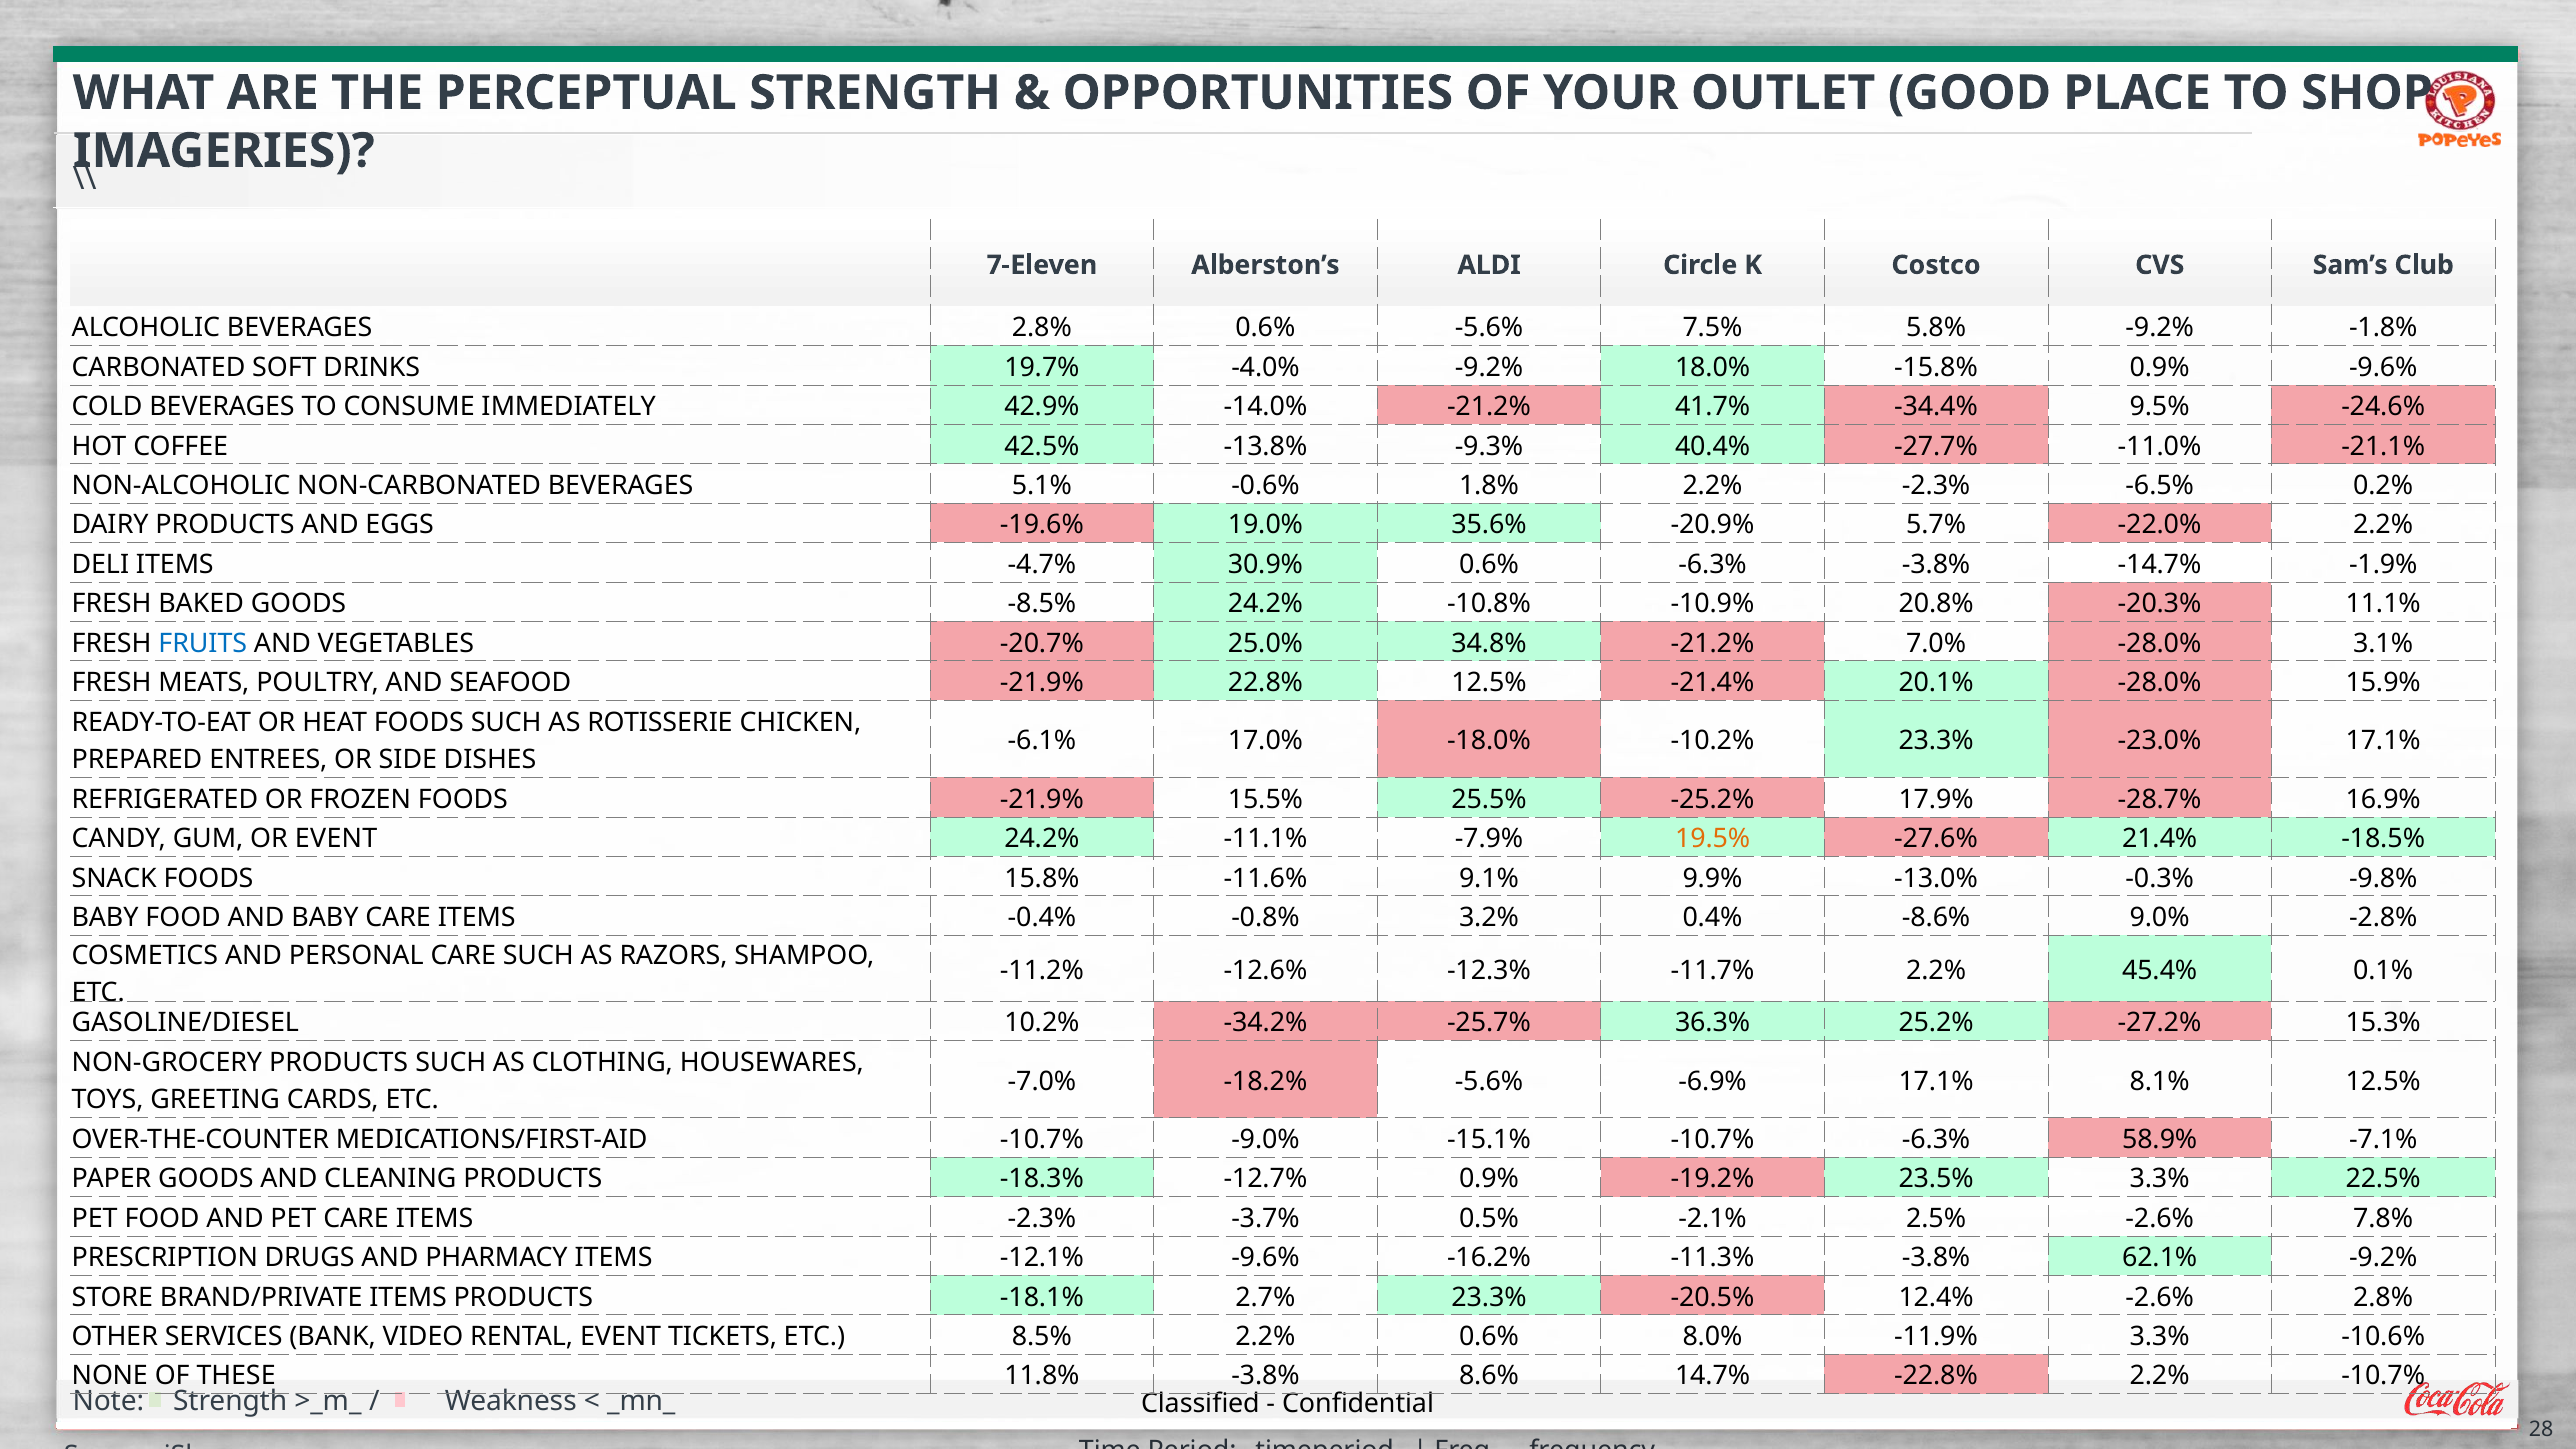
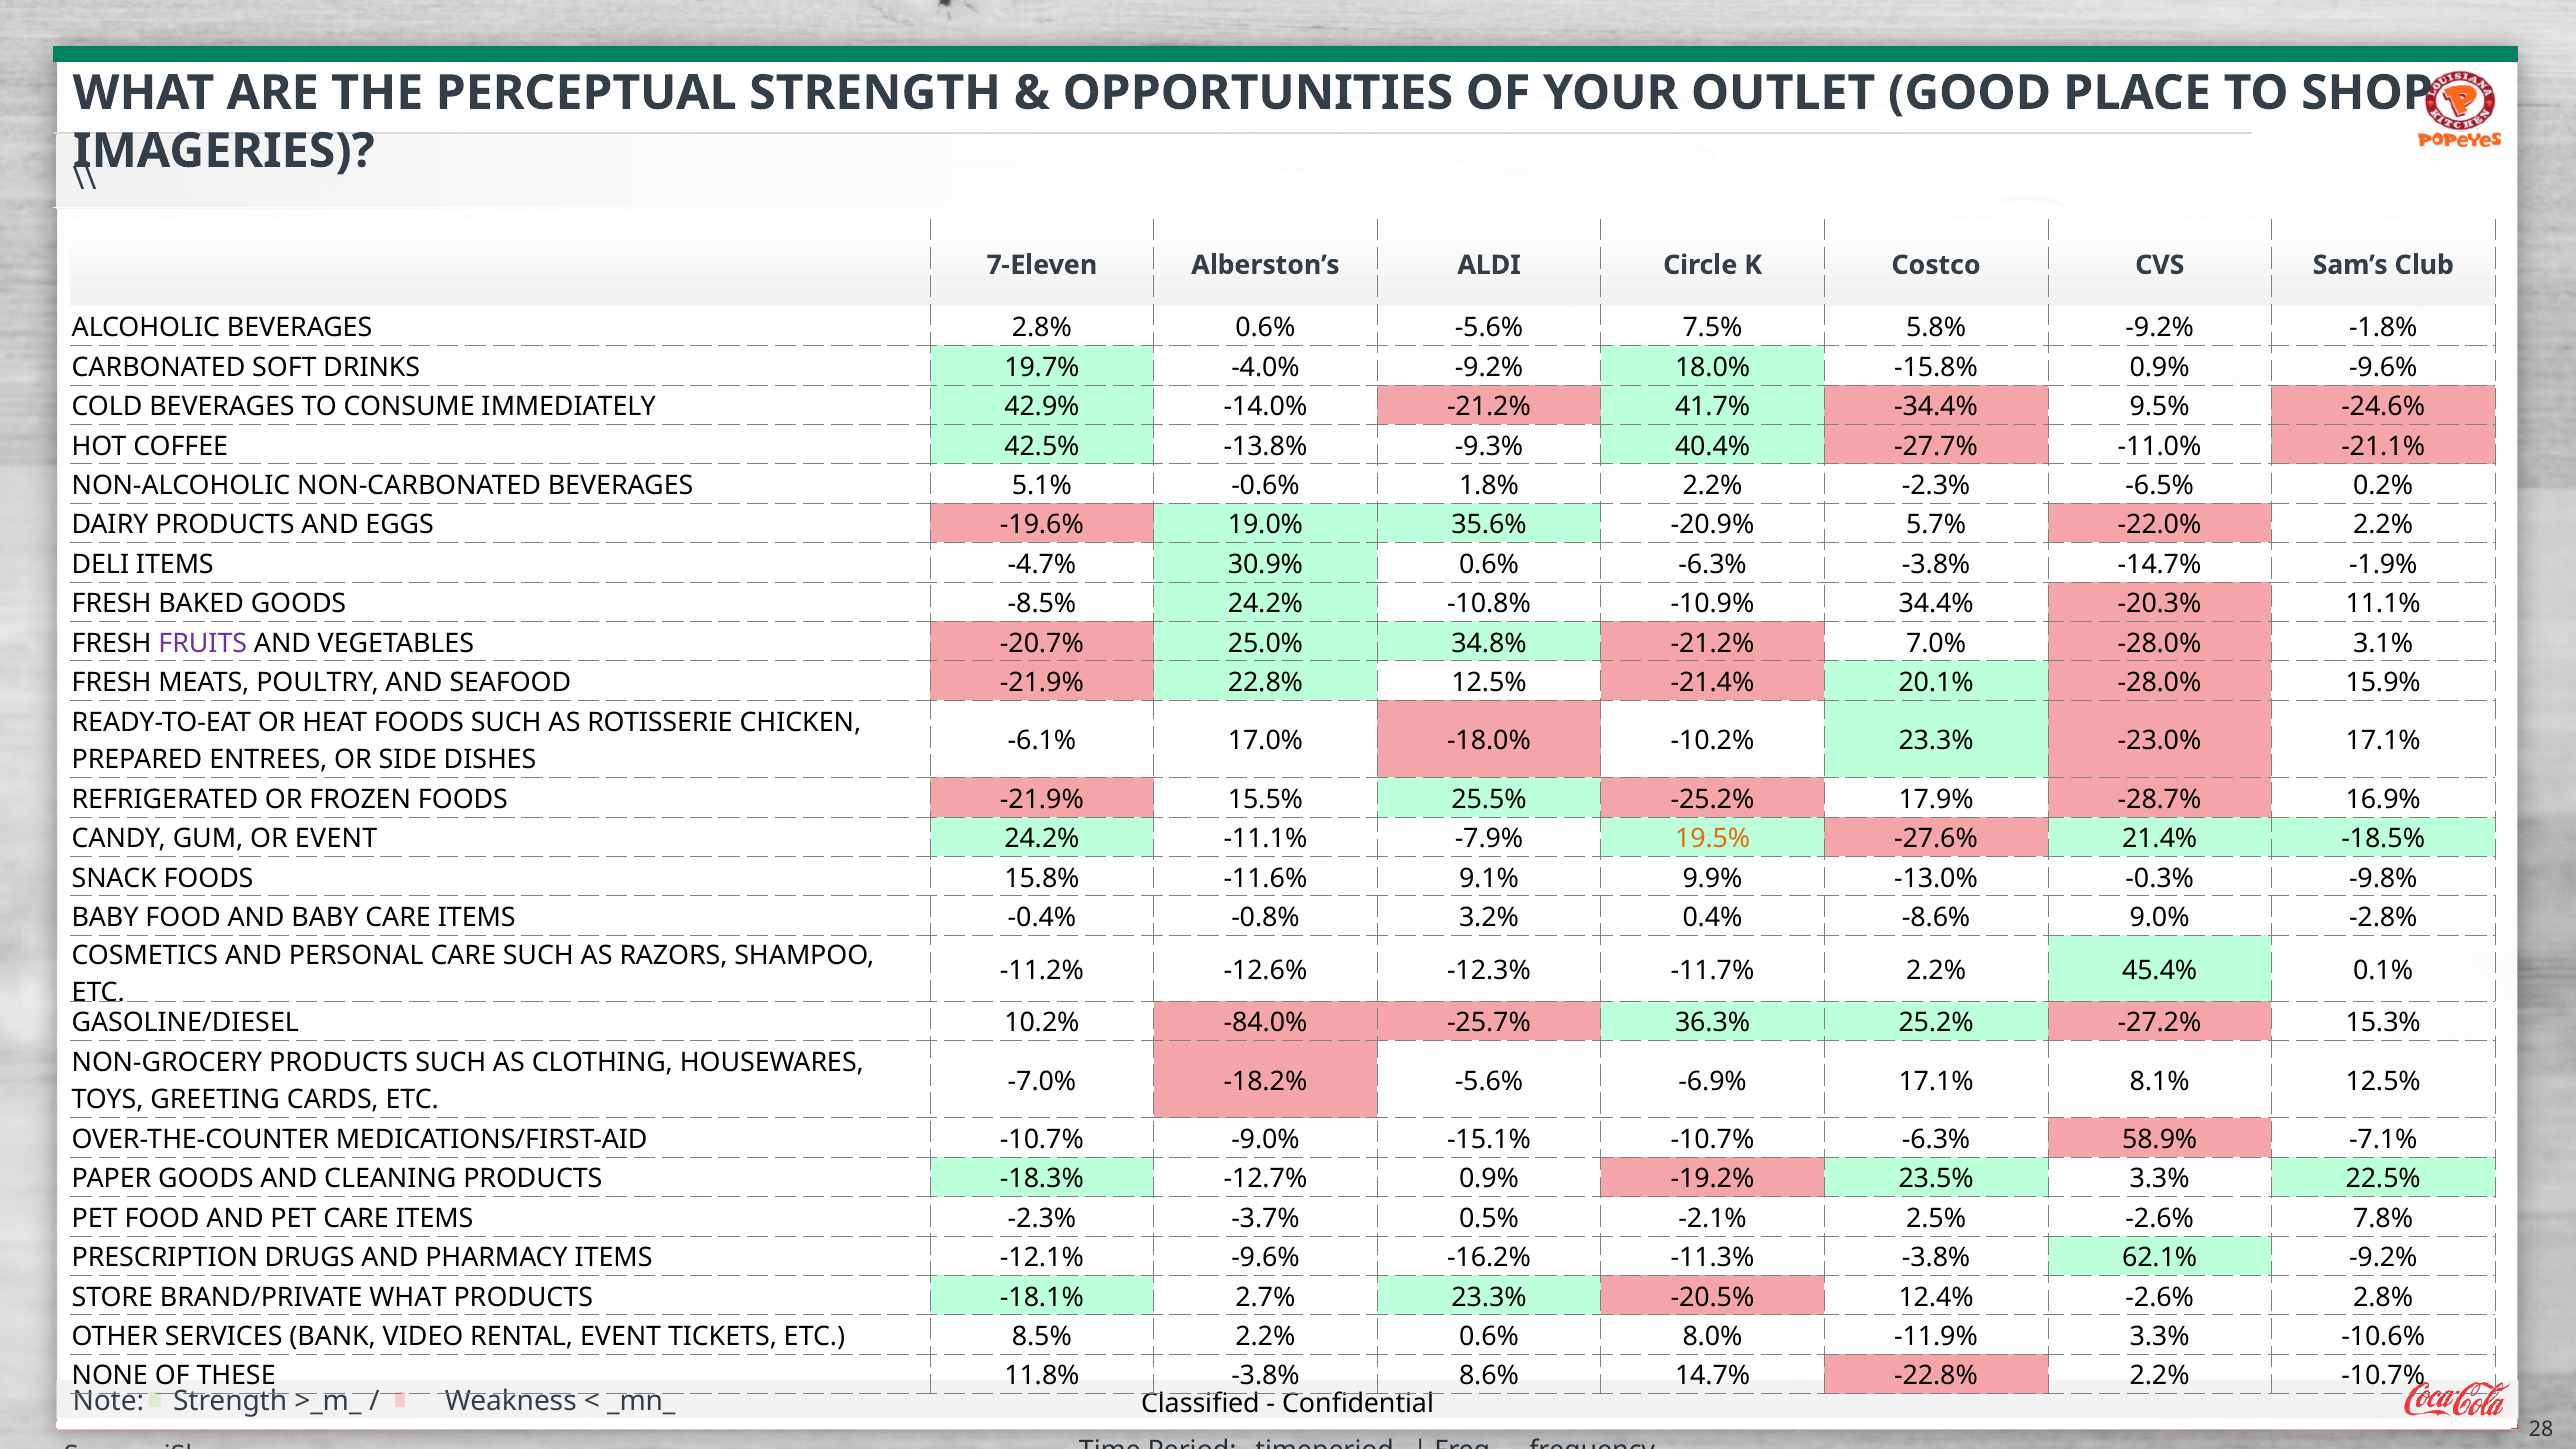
20.8%: 20.8% -> 34.4%
FRUITS colour: blue -> purple
-34.2%: -34.2% -> -84.0%
BRAND/PRIVATE ITEMS: ITEMS -> WHAT
